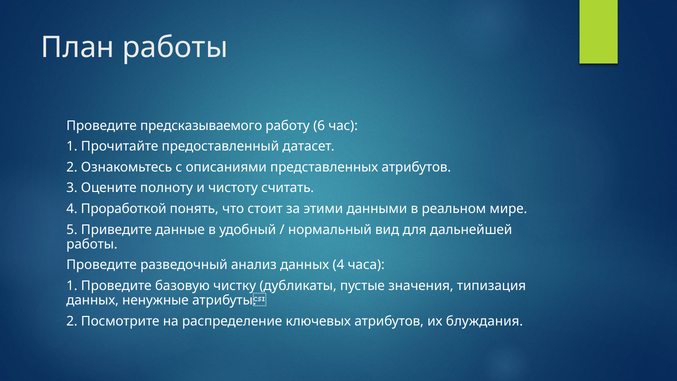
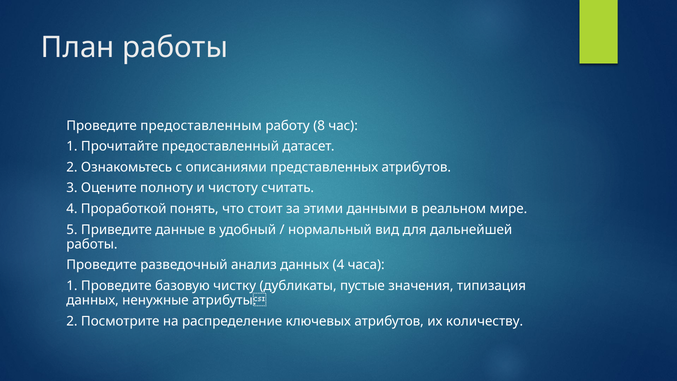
предсказываемого: предсказываемого -> предоставленным
6: 6 -> 8
блуждания: блуждания -> количеству
